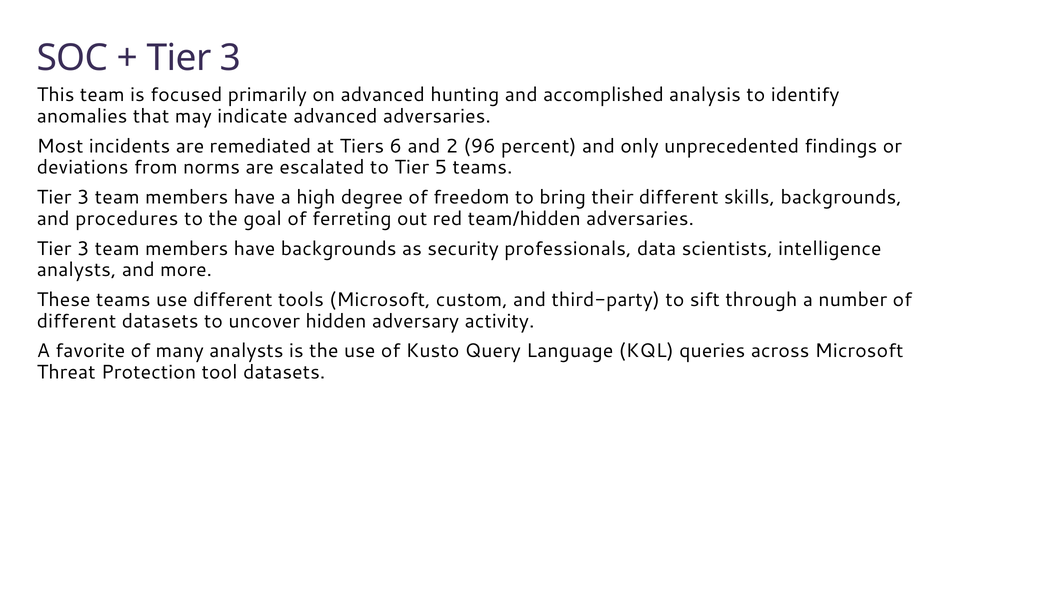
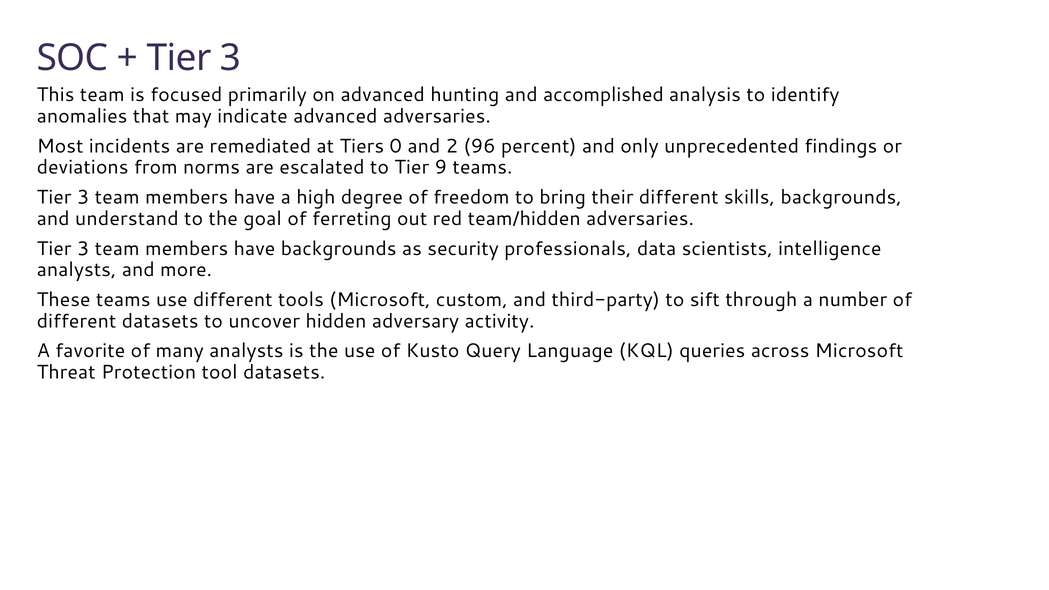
6: 6 -> 0
5: 5 -> 9
procedures: procedures -> understand
